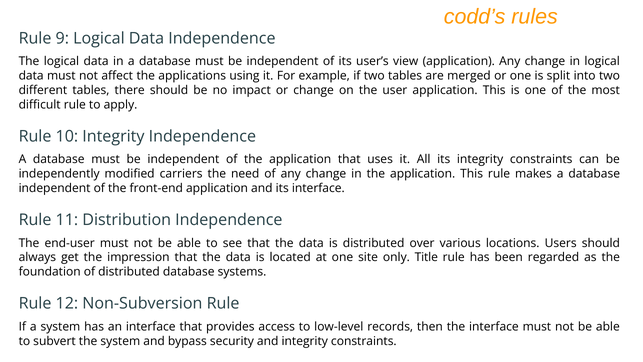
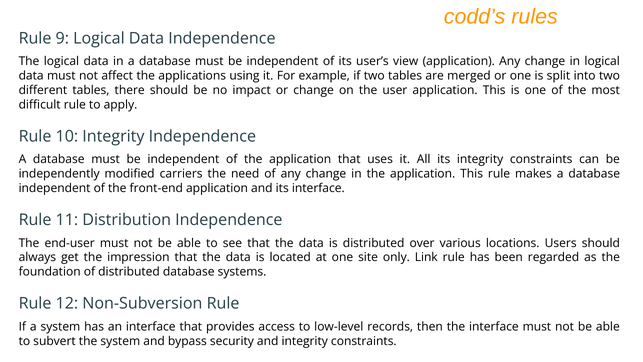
Title: Title -> Link
